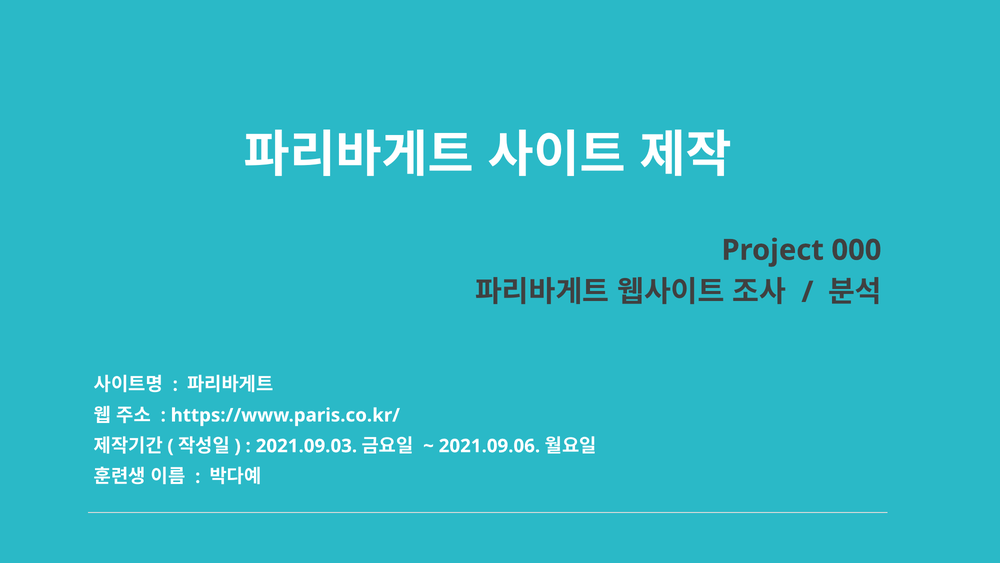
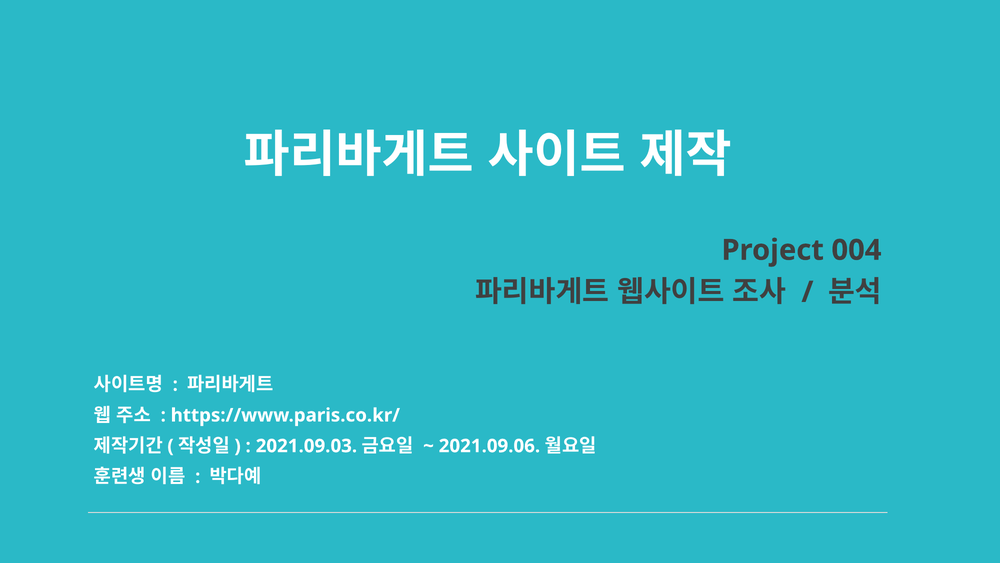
000: 000 -> 004
